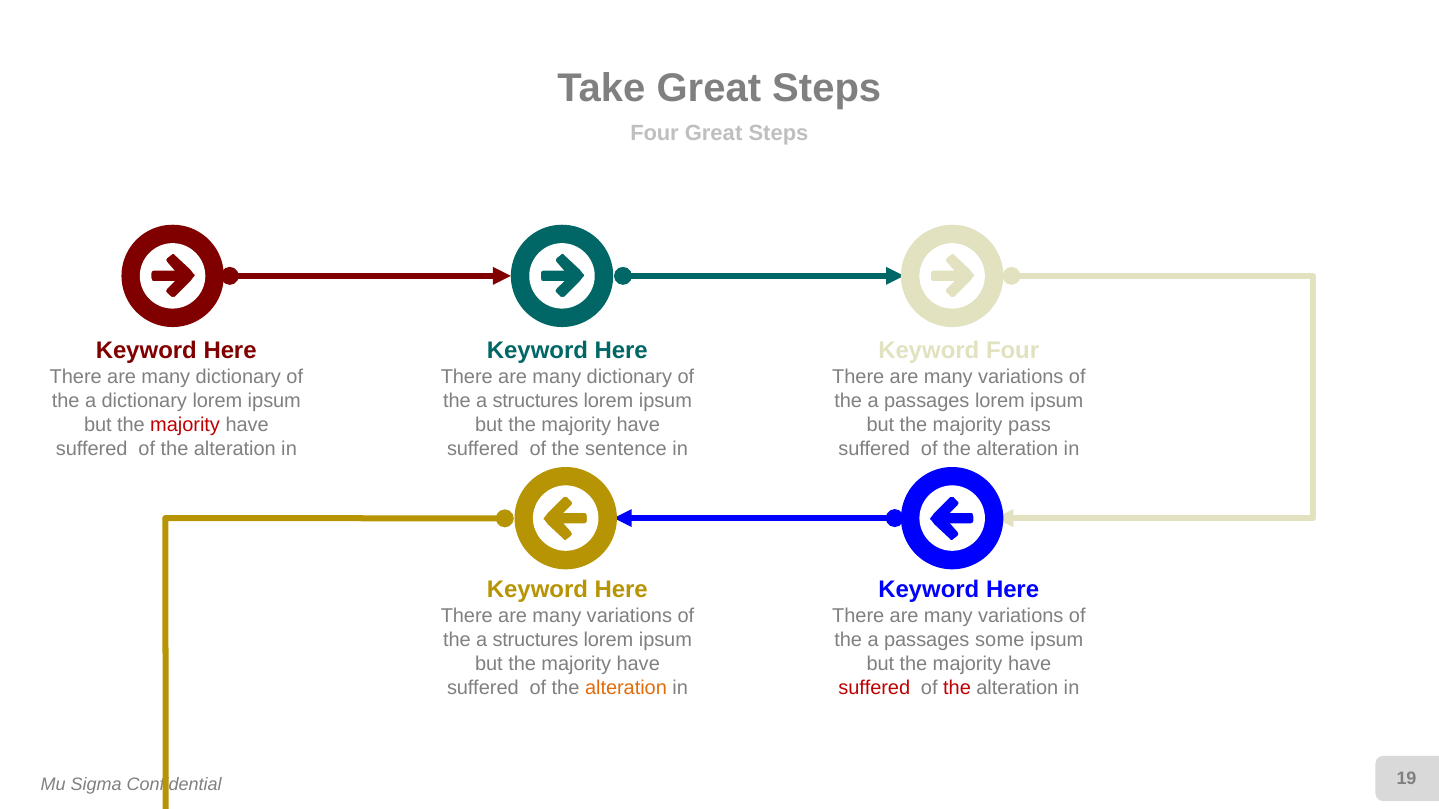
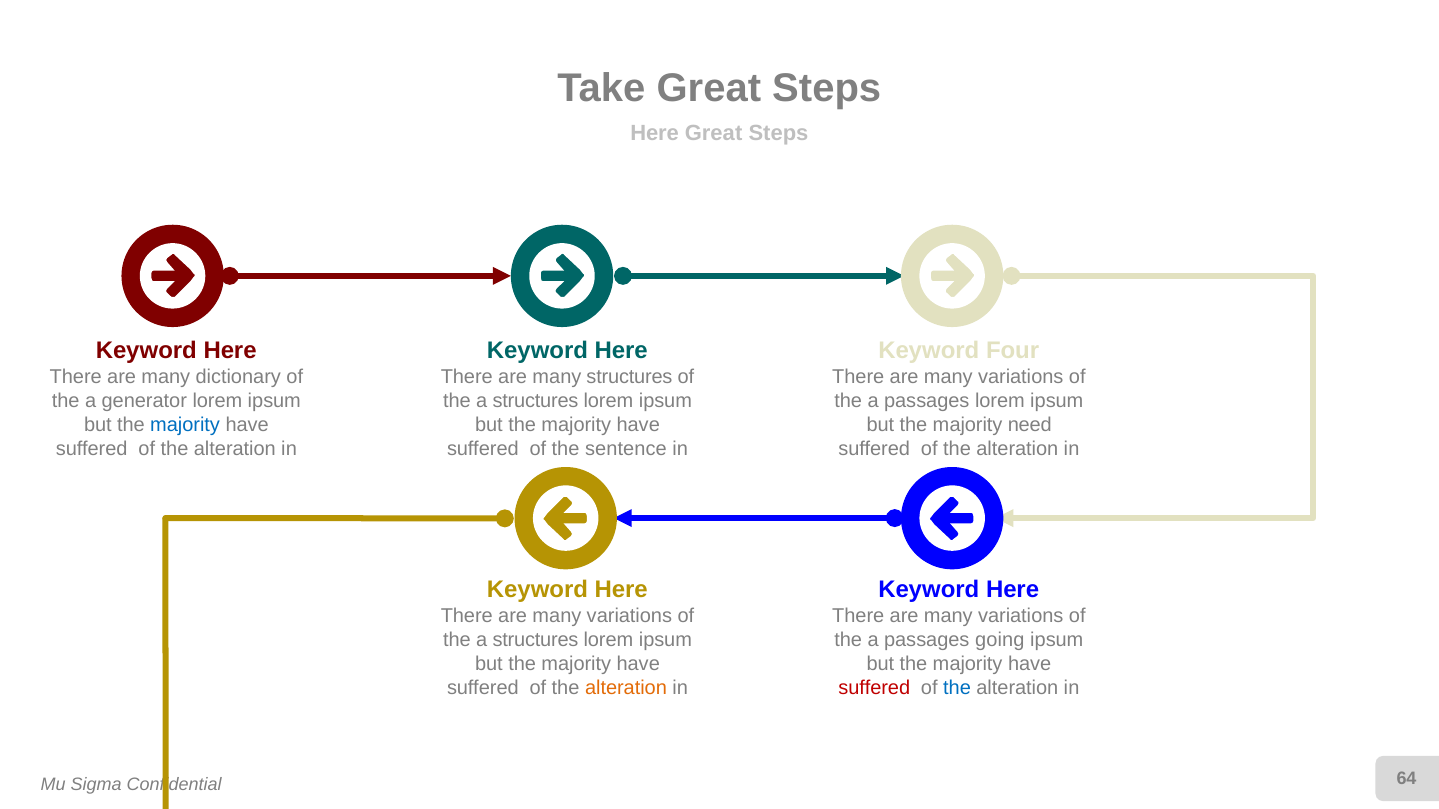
Four at (655, 134): Four -> Here
dictionary at (629, 377): dictionary -> structures
a dictionary: dictionary -> generator
majority at (185, 425) colour: red -> blue
pass: pass -> need
some: some -> going
the at (957, 688) colour: red -> blue
19: 19 -> 64
